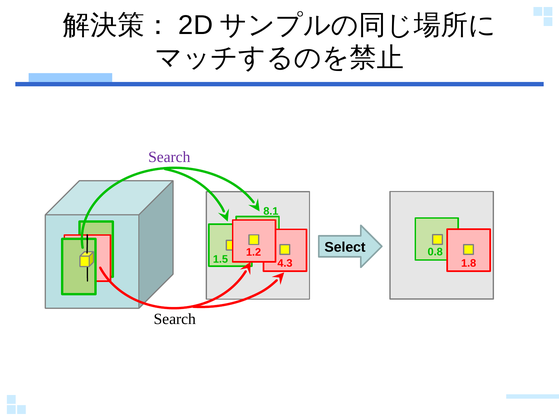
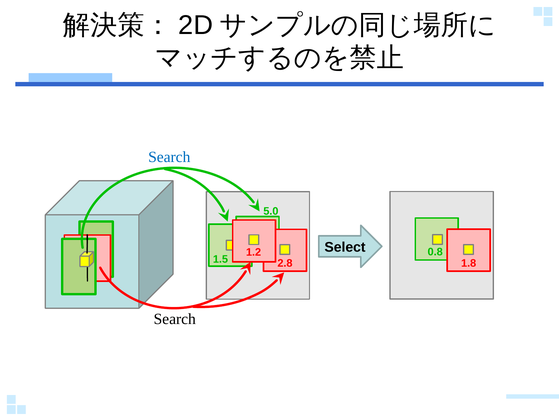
Search at (169, 157) colour: purple -> blue
8.1: 8.1 -> 5.0
4.3: 4.3 -> 2.8
